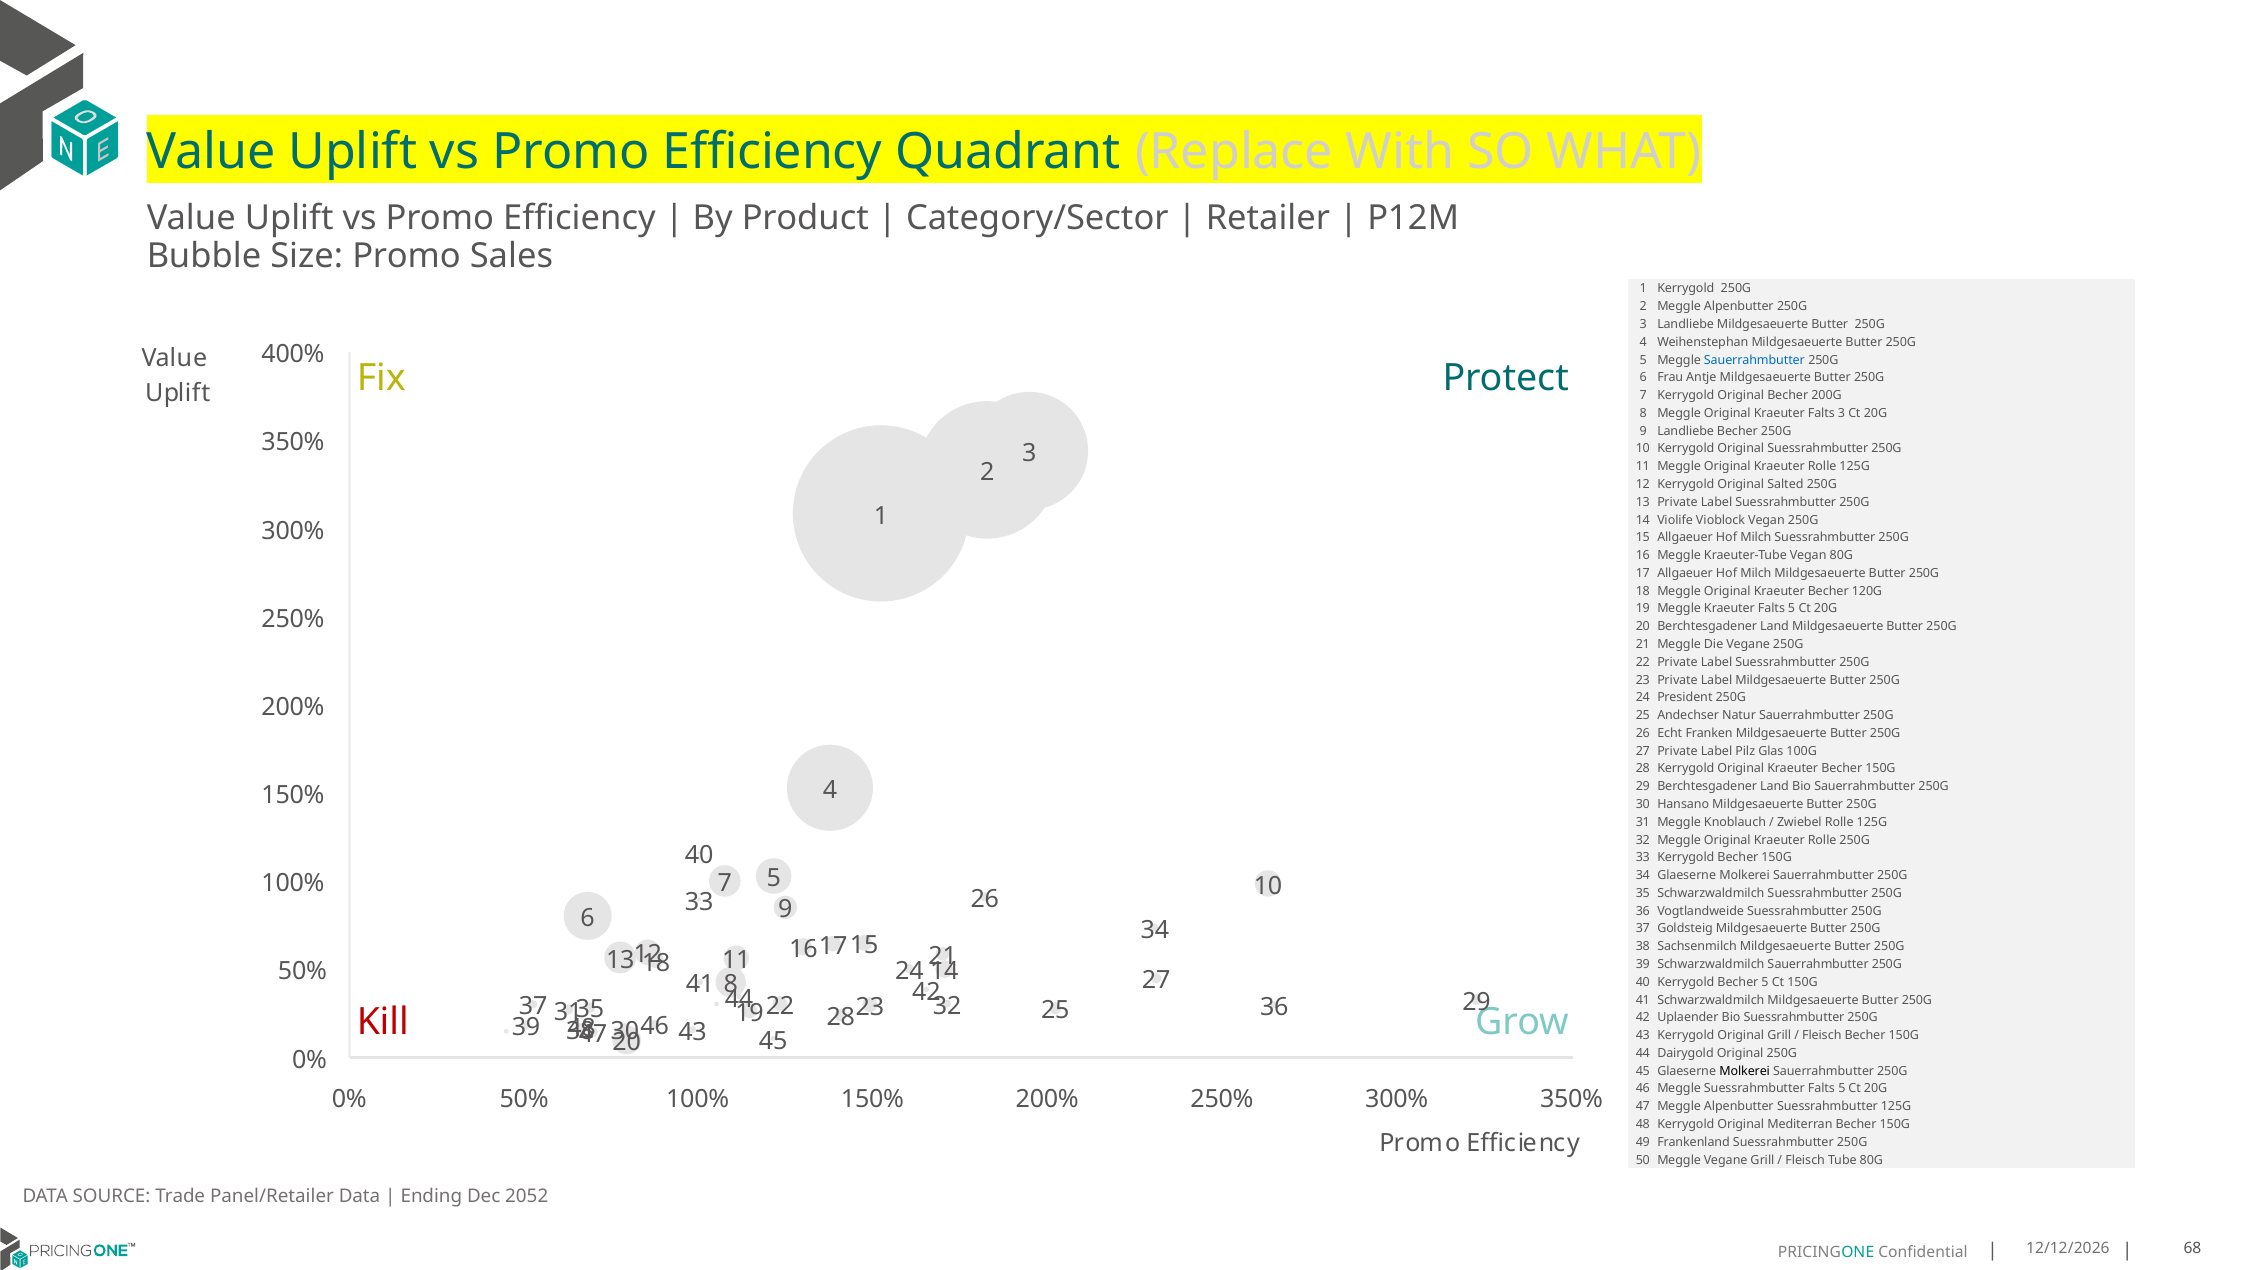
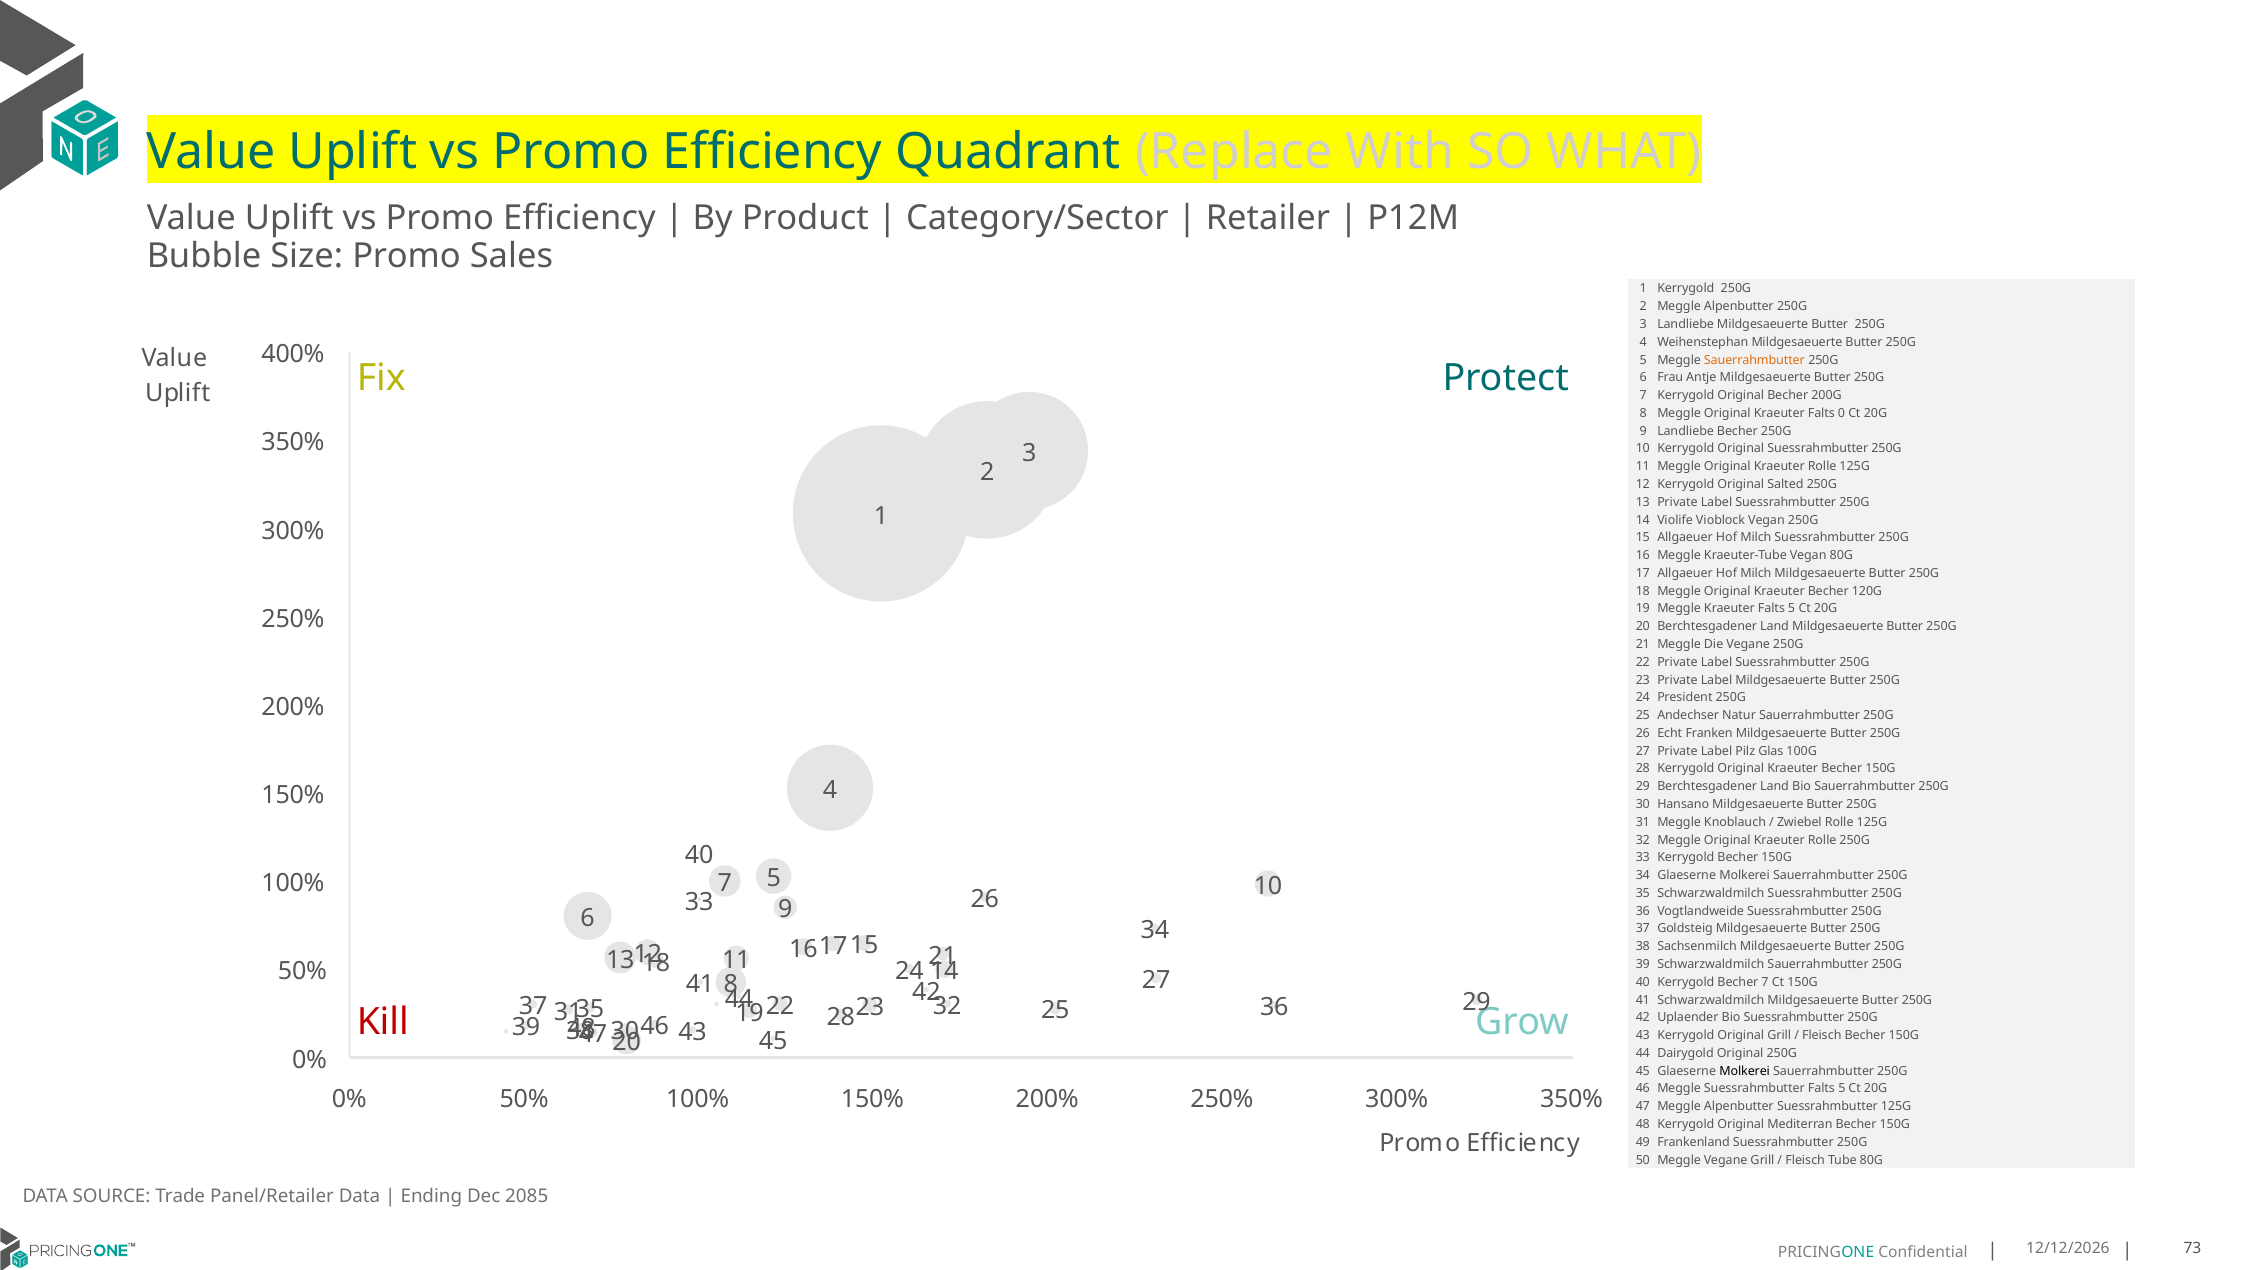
Sauerrahmbutter at (1754, 360) colour: blue -> orange
Falts 3: 3 -> 0
Becher 5: 5 -> 7
2052: 2052 -> 2085
68: 68 -> 73
